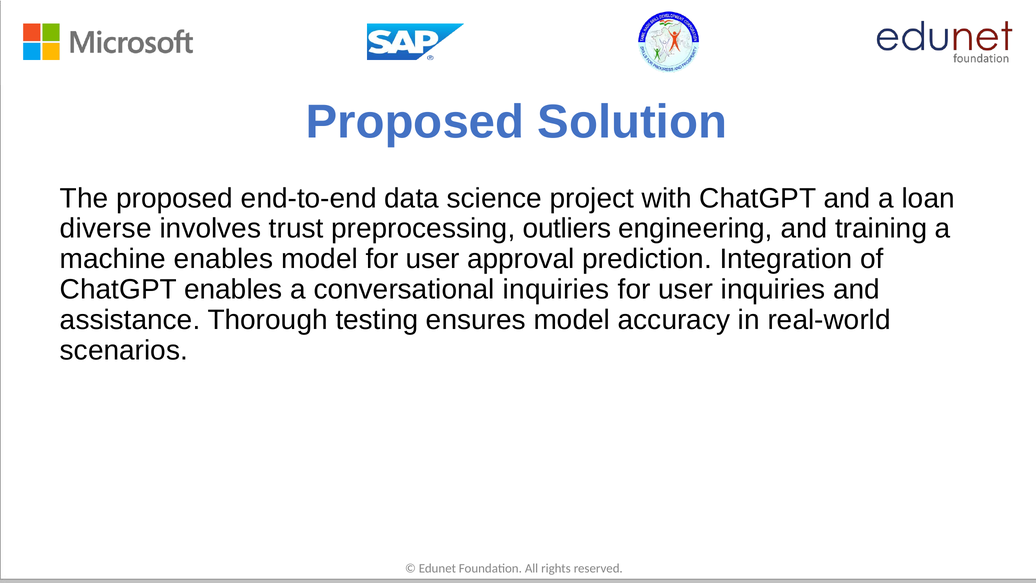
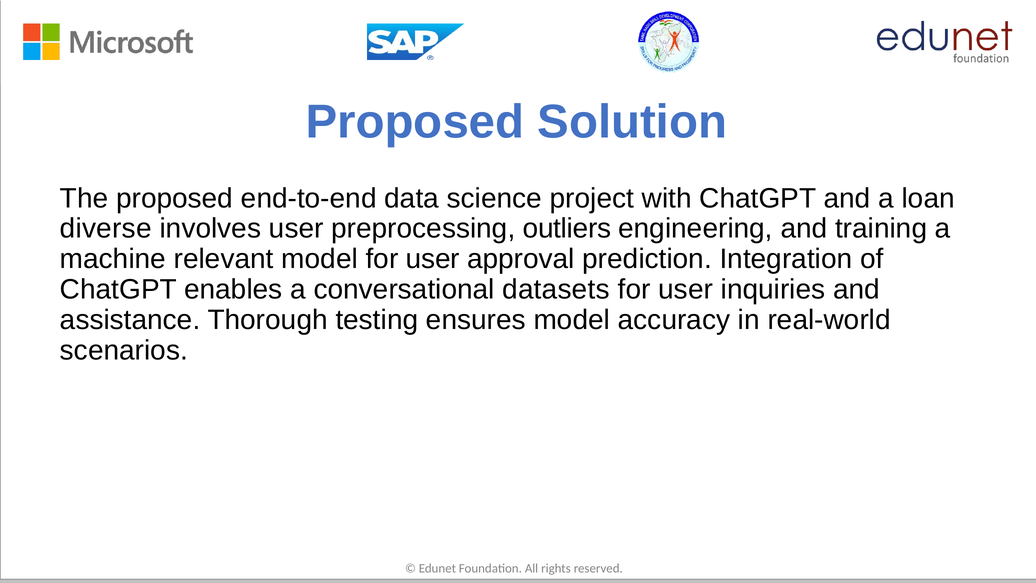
involves trust: trust -> user
machine enables: enables -> relevant
conversational inquiries: inquiries -> datasets
